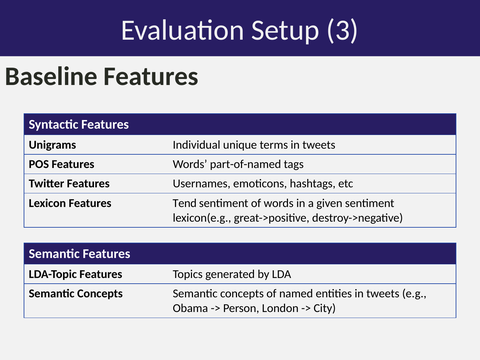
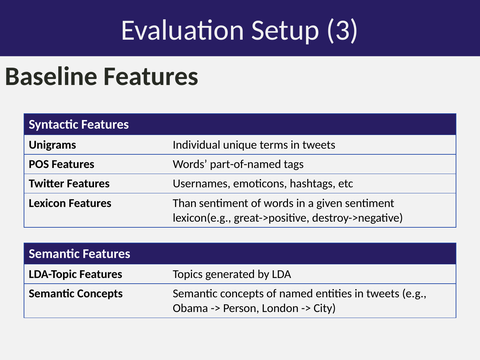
Tend: Tend -> Than
